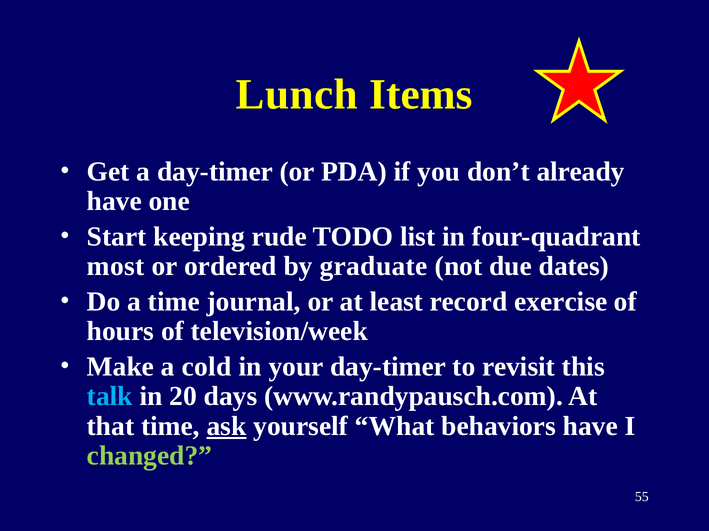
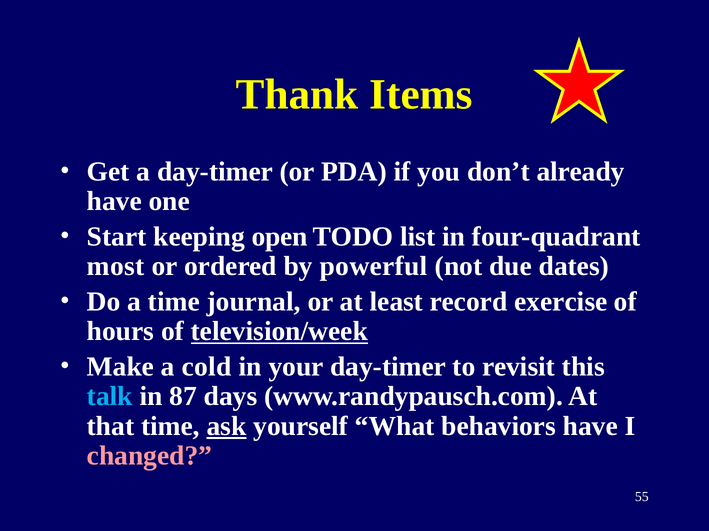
Lunch: Lunch -> Thank
rude: rude -> open
graduate: graduate -> powerful
television/week underline: none -> present
20: 20 -> 87
changed colour: light green -> pink
